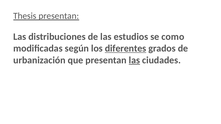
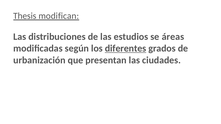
Thesis presentan: presentan -> modifican
como: como -> áreas
las at (134, 60) underline: present -> none
